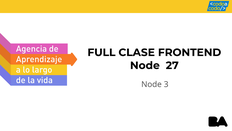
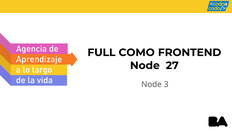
CLASE: CLASE -> COMO
